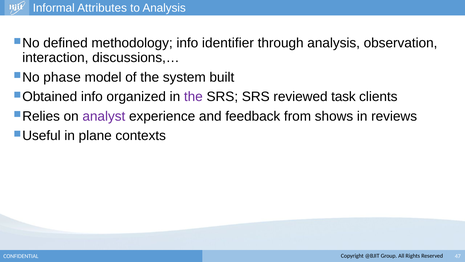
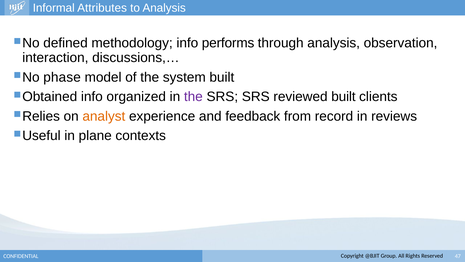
identifier: identifier -> performs
reviewed task: task -> built
analyst colour: purple -> orange
shows: shows -> record
